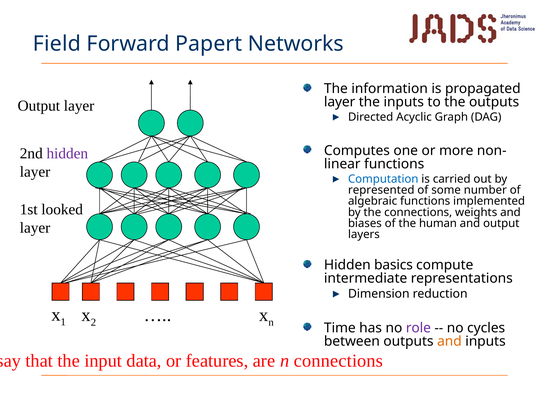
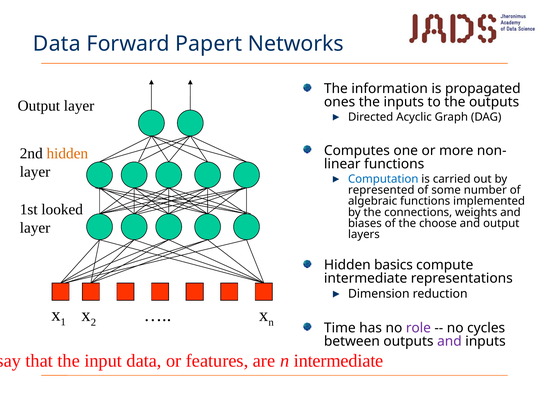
Field at (57, 44): Field -> Data
layer at (340, 102): layer -> ones
hidden at (67, 153) colour: purple -> orange
human: human -> choose
and at (449, 341) colour: orange -> purple
n connections: connections -> intermediate
